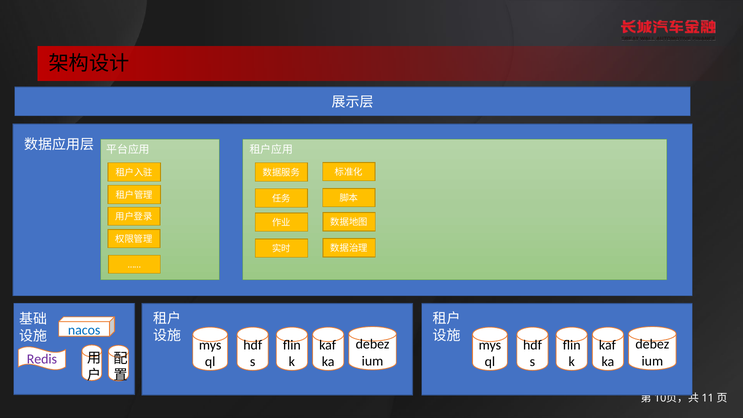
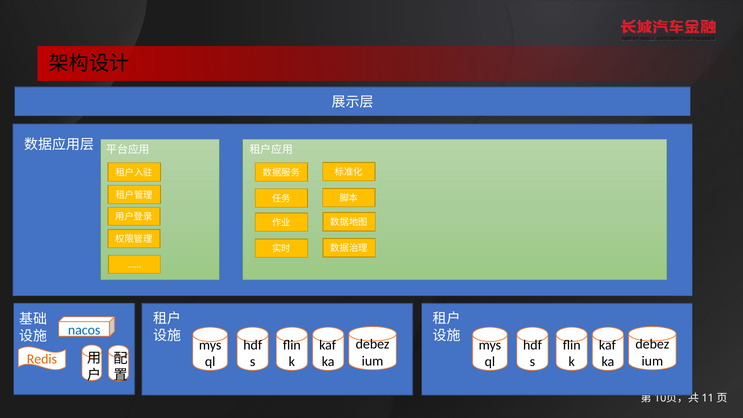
Redis colour: purple -> orange
